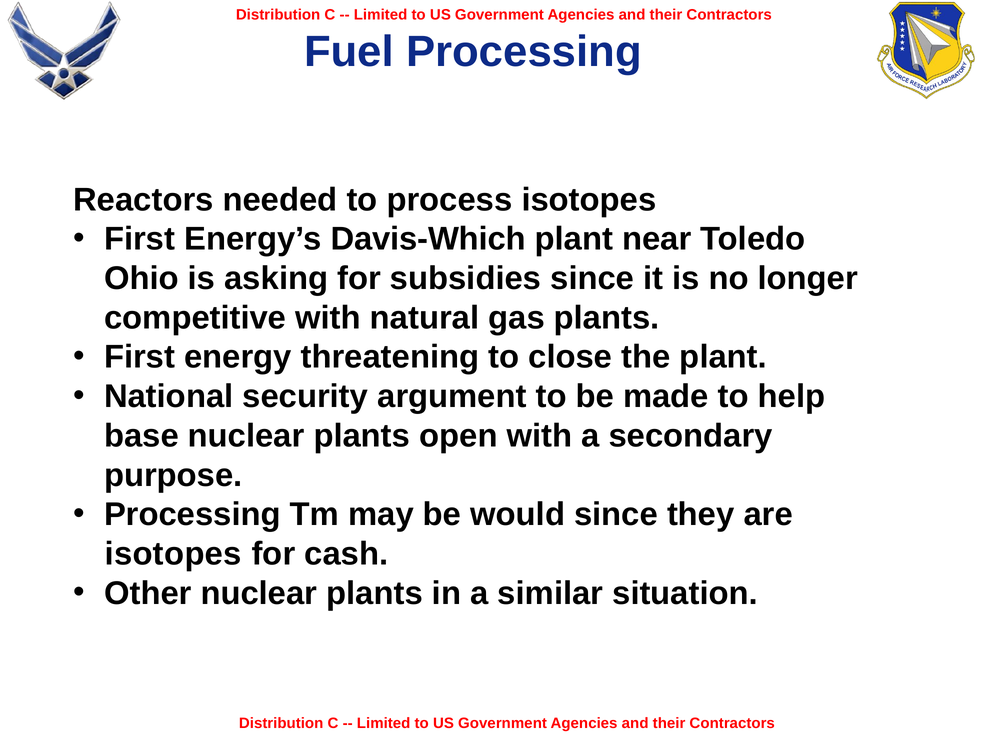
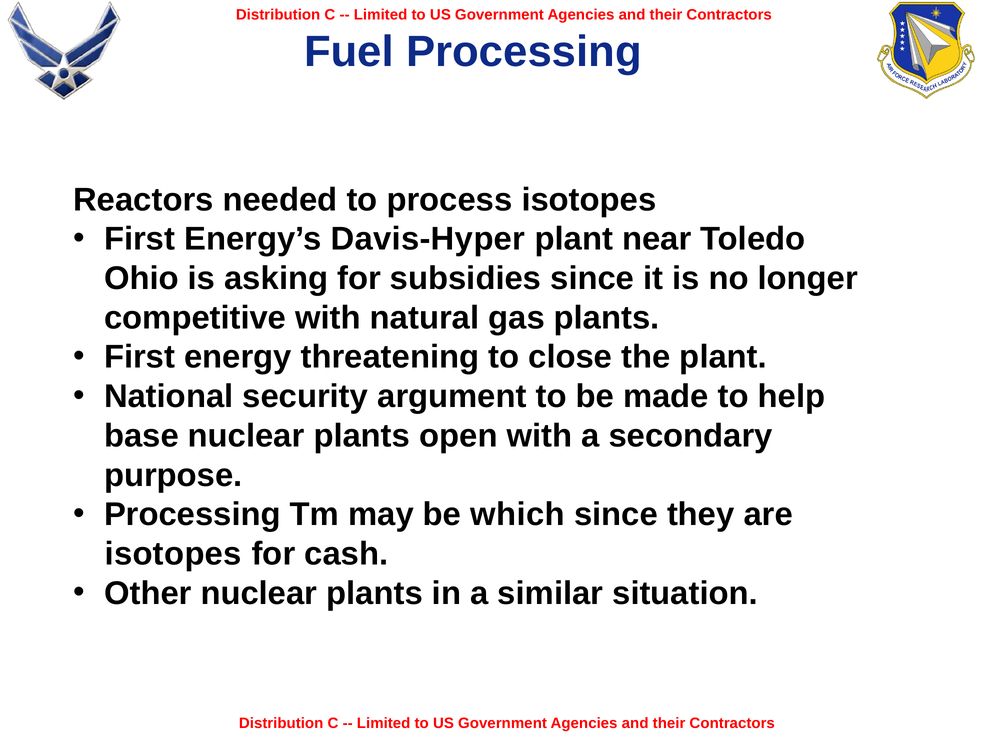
Davis-Which: Davis-Which -> Davis-Hyper
would: would -> which
